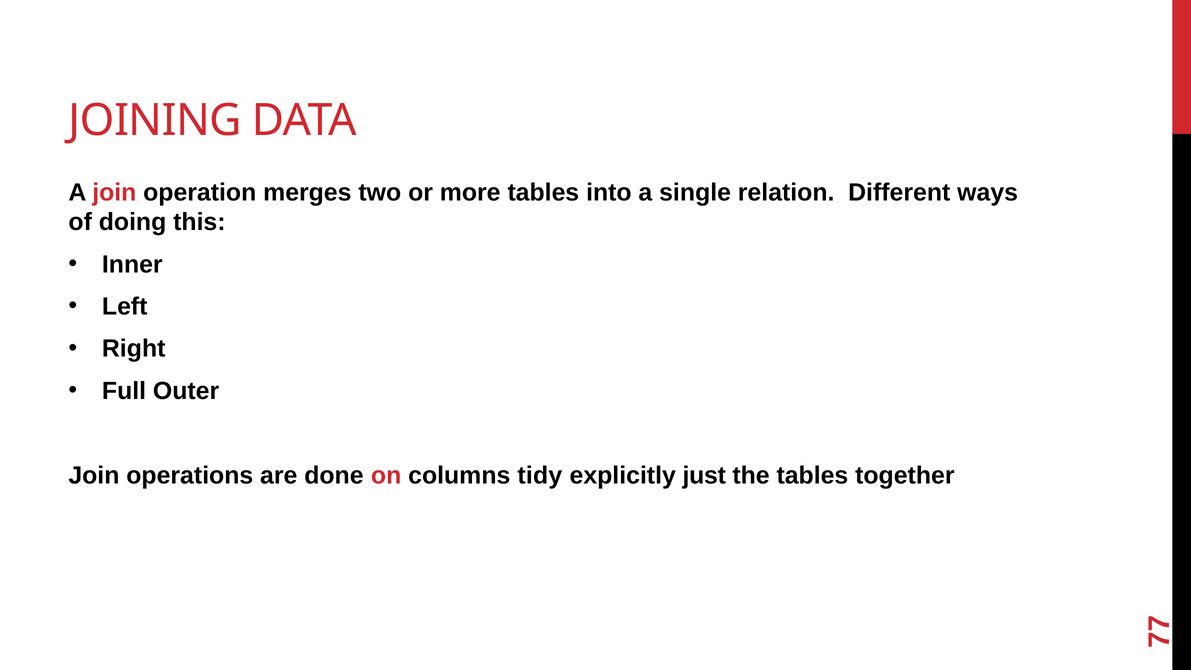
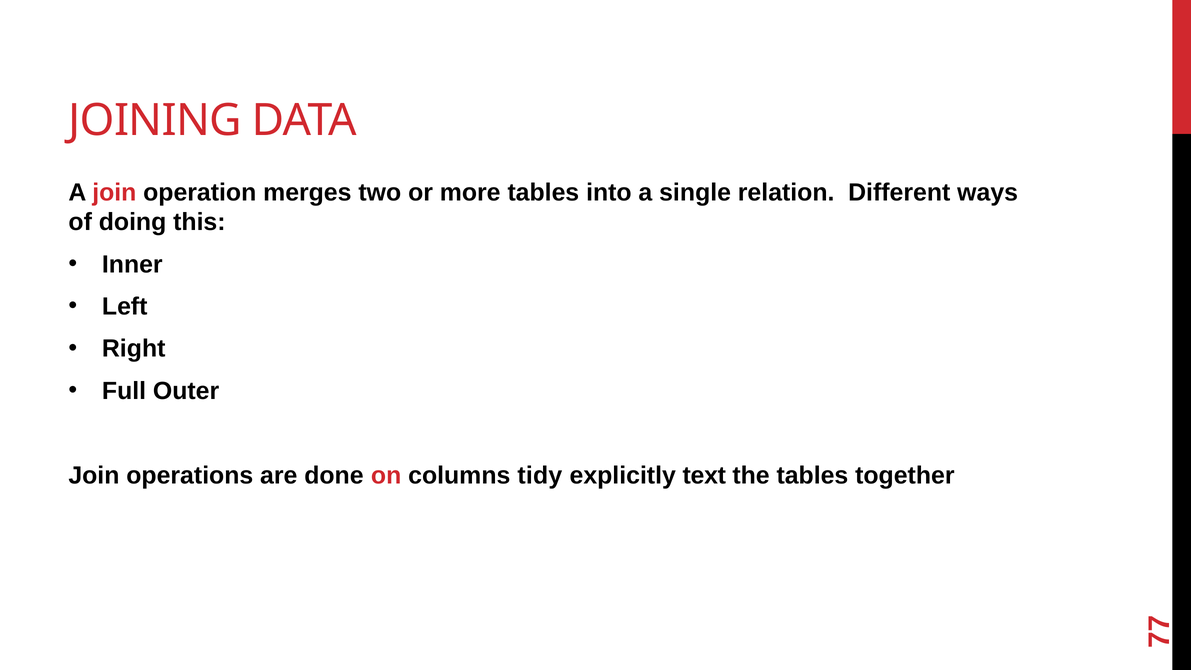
just: just -> text
